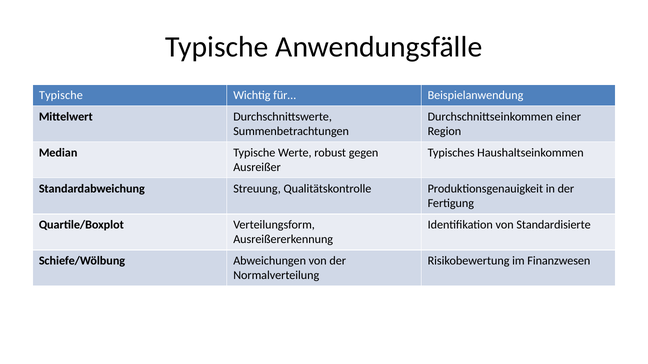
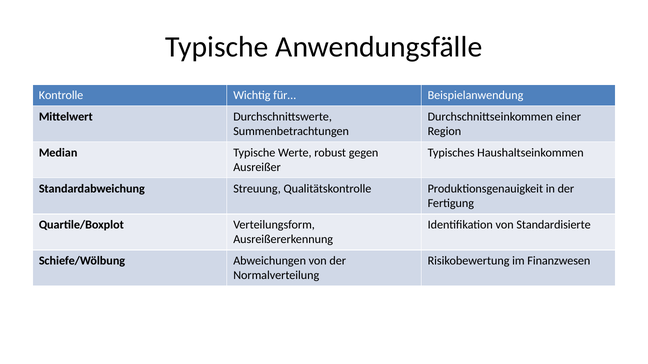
Typische at (61, 95): Typische -> Kontrolle
